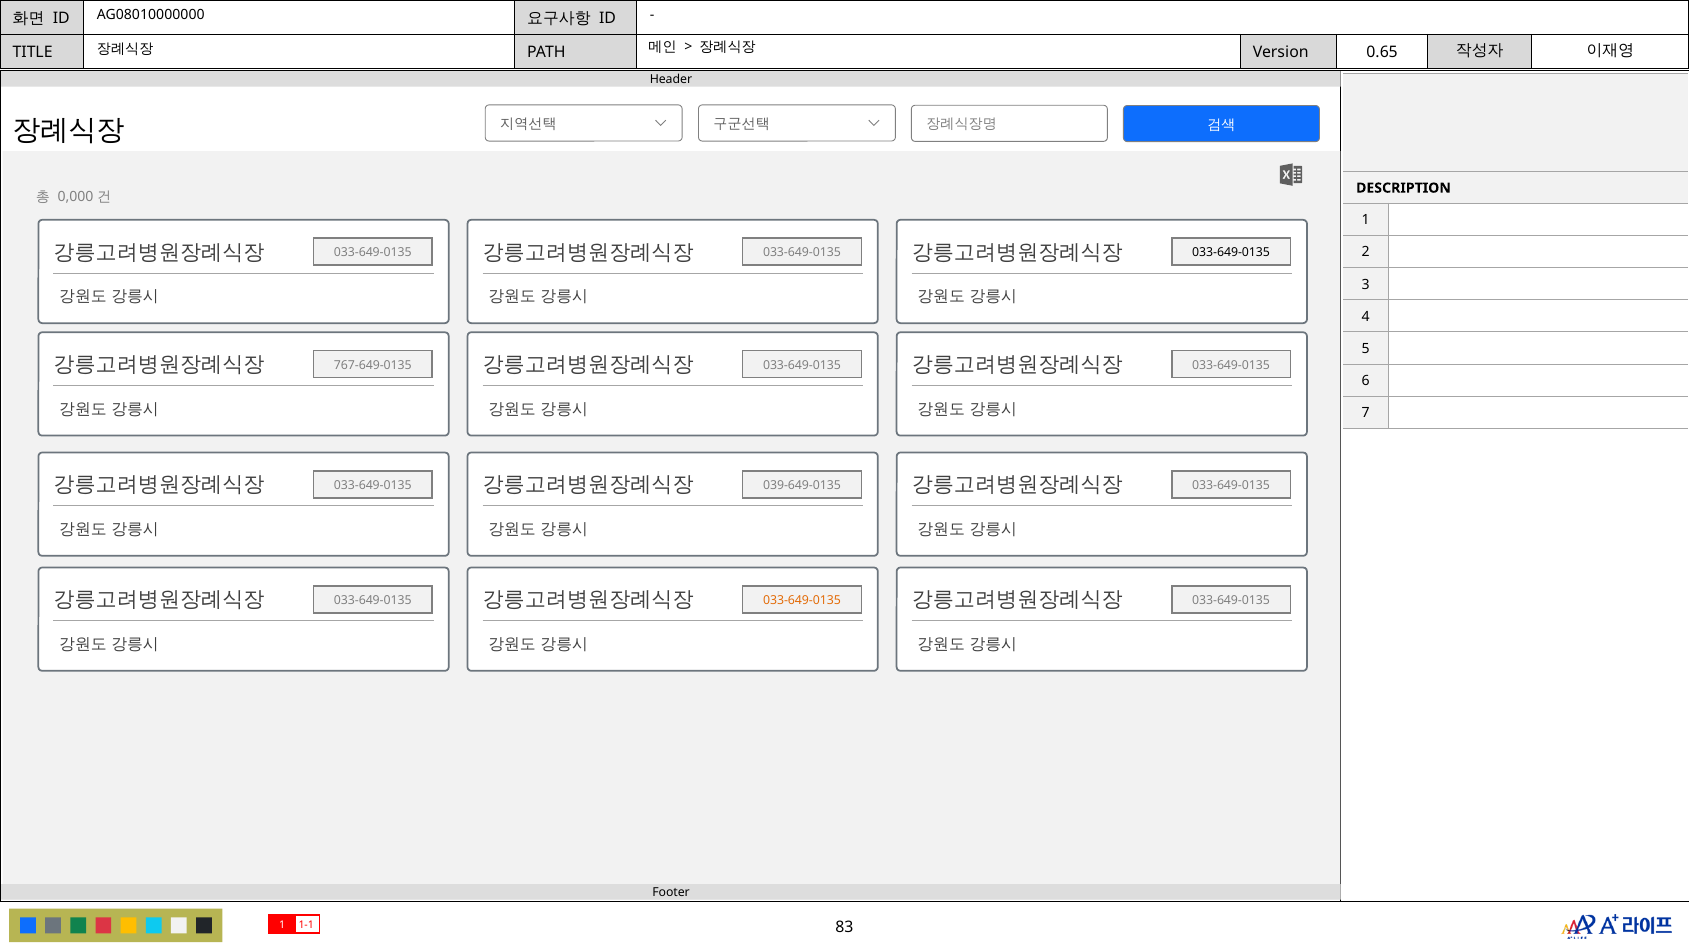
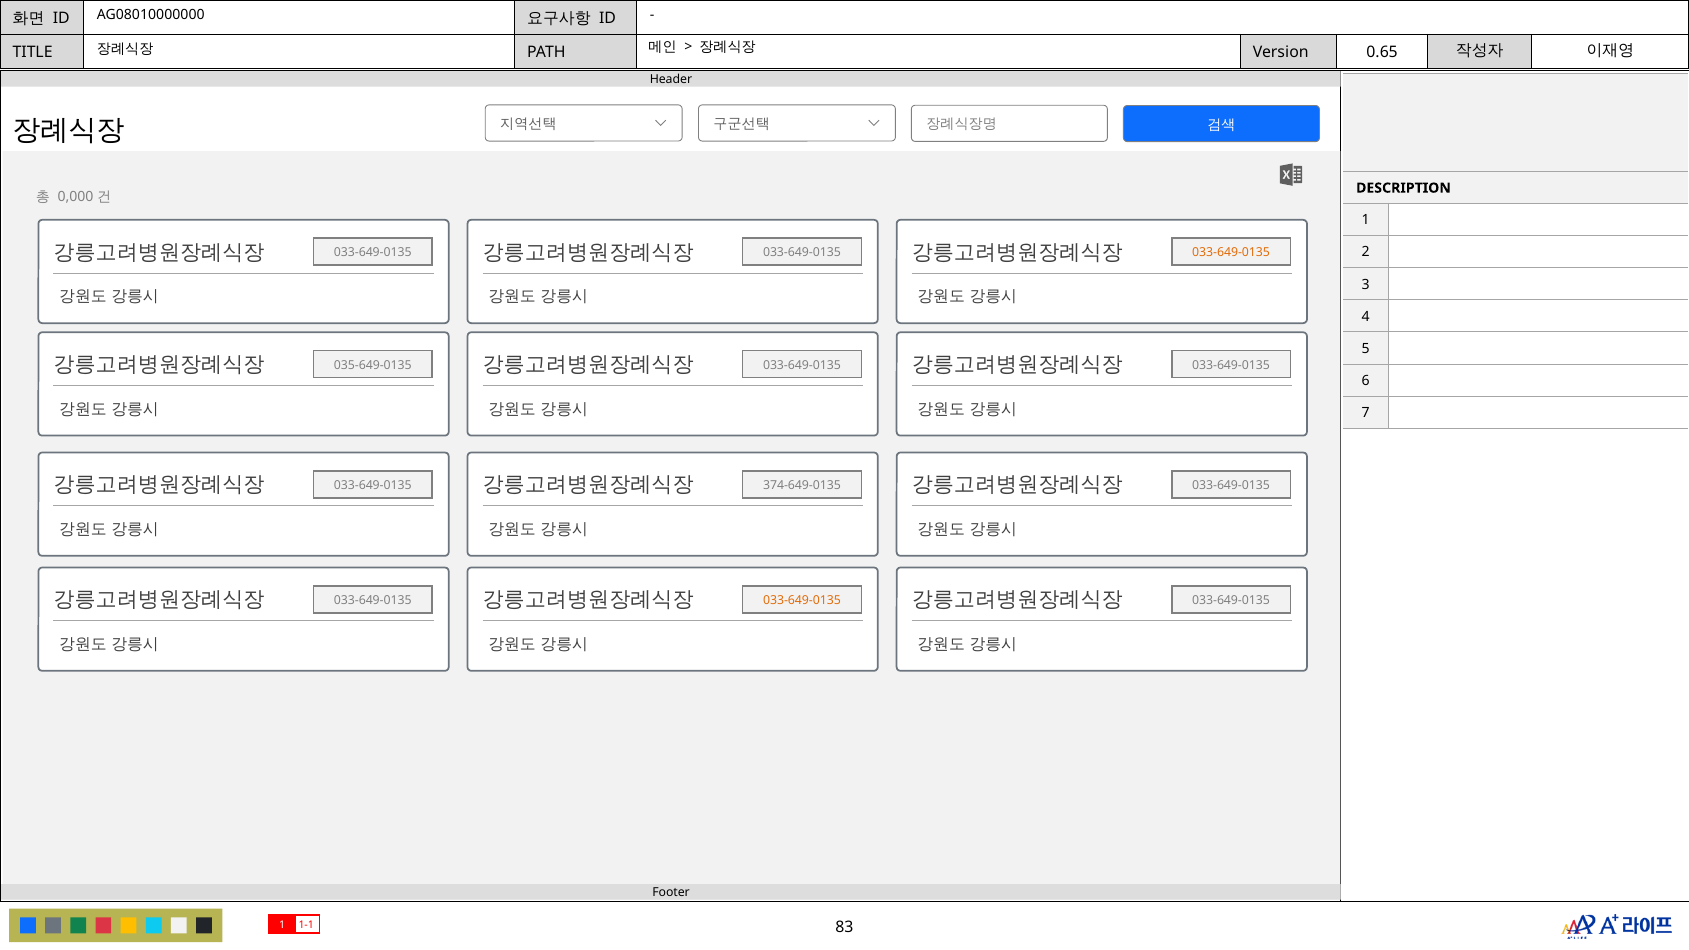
033-649-0135 at (1231, 253) colour: black -> orange
767-649-0135: 767-649-0135 -> 035-649-0135
039-649-0135: 039-649-0135 -> 374-649-0135
